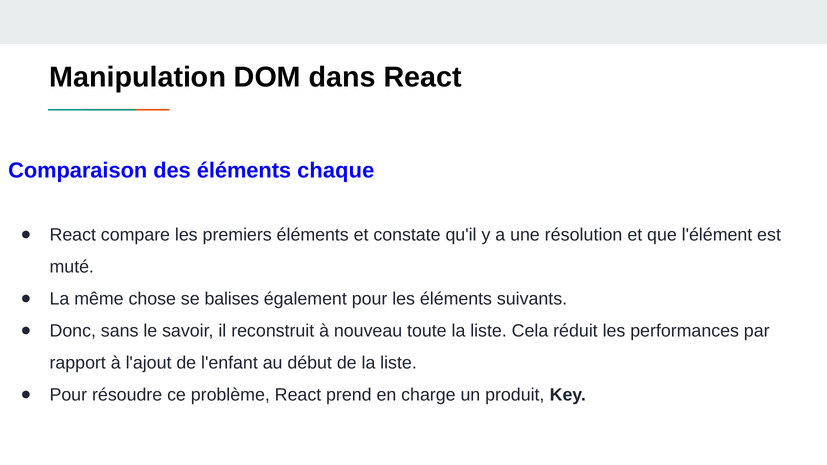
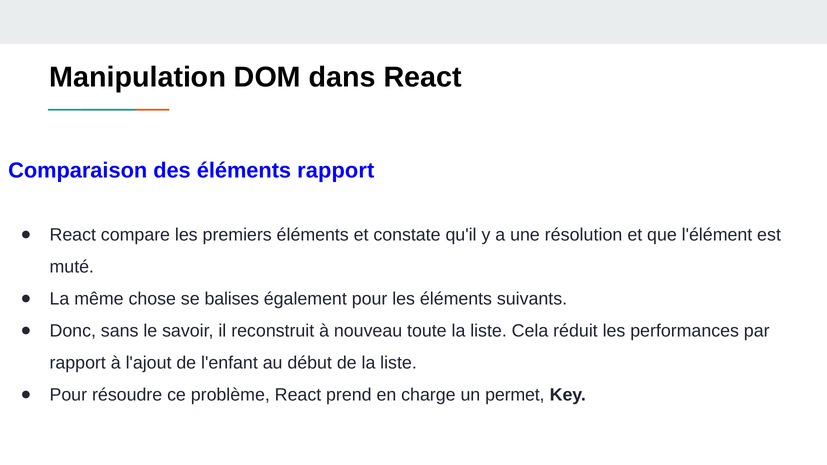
éléments chaque: chaque -> rapport
produit: produit -> permet
